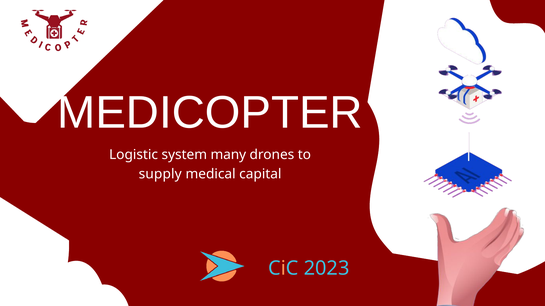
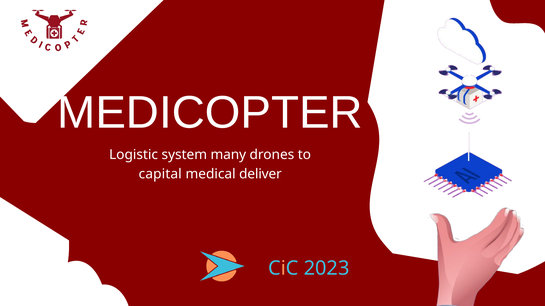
supply: supply -> capital
capital: capital -> deliver
